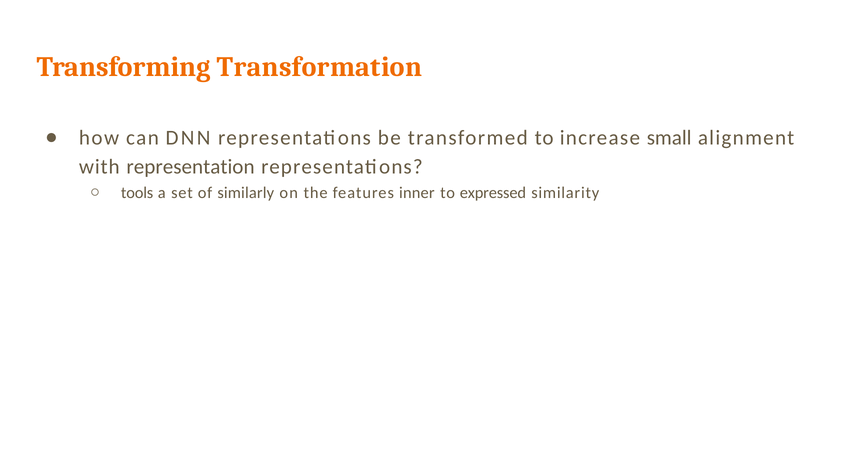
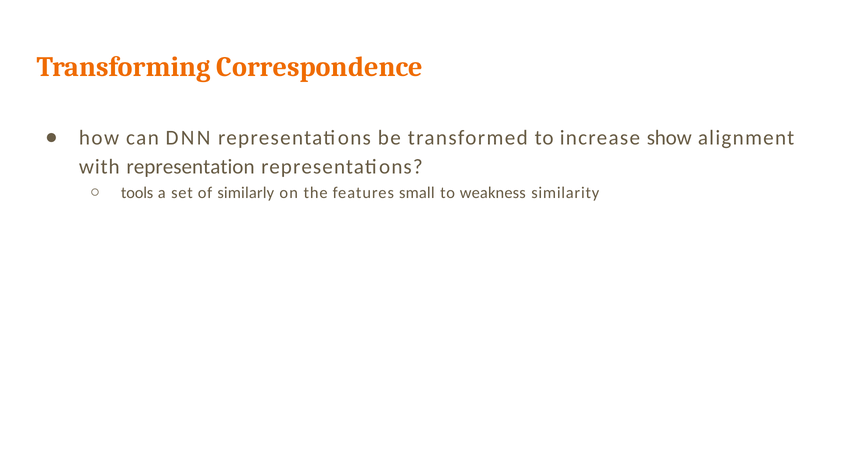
Transformation: Transformation -> Correspondence
small: small -> show
inner: inner -> small
expressed: expressed -> weakness
